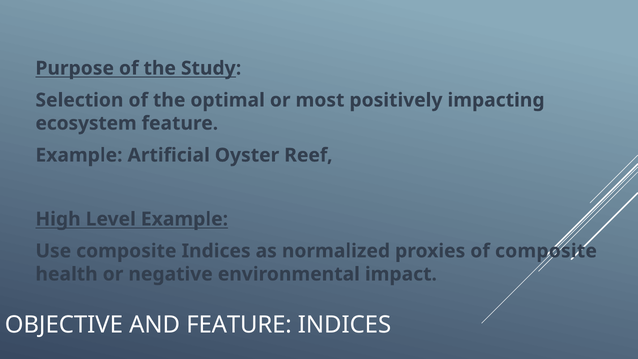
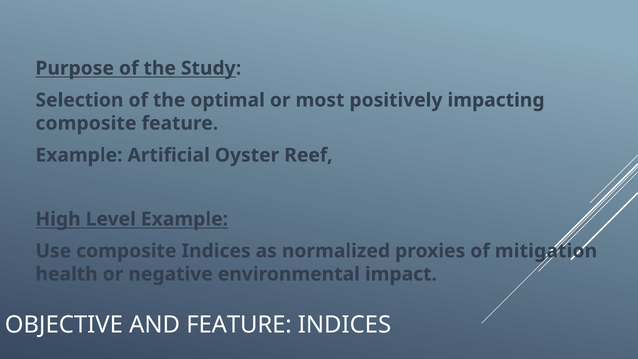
ecosystem at (86, 123): ecosystem -> composite
of composite: composite -> mitigation
